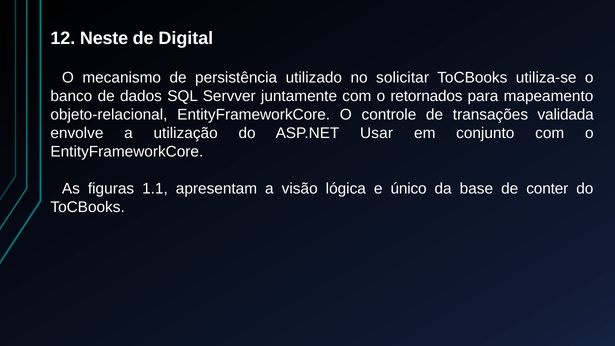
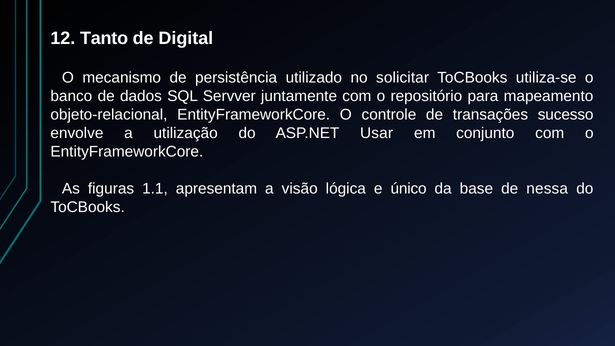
Neste: Neste -> Tanto
retornados: retornados -> repositório
validada: validada -> sucesso
conter: conter -> nessa
